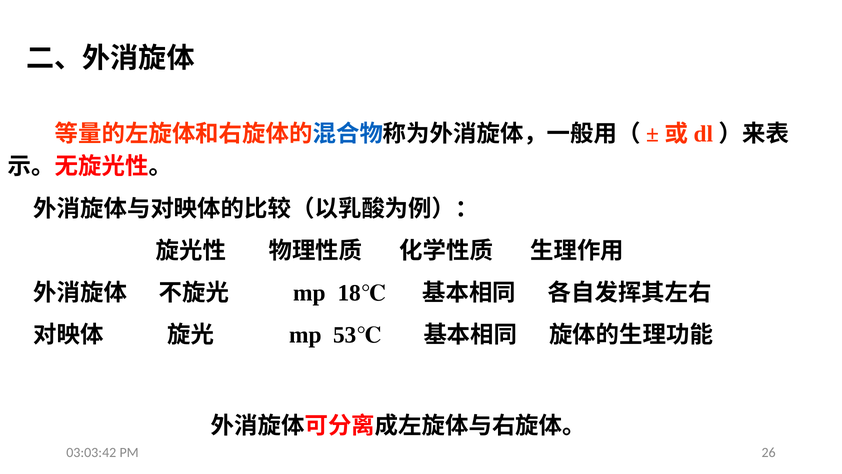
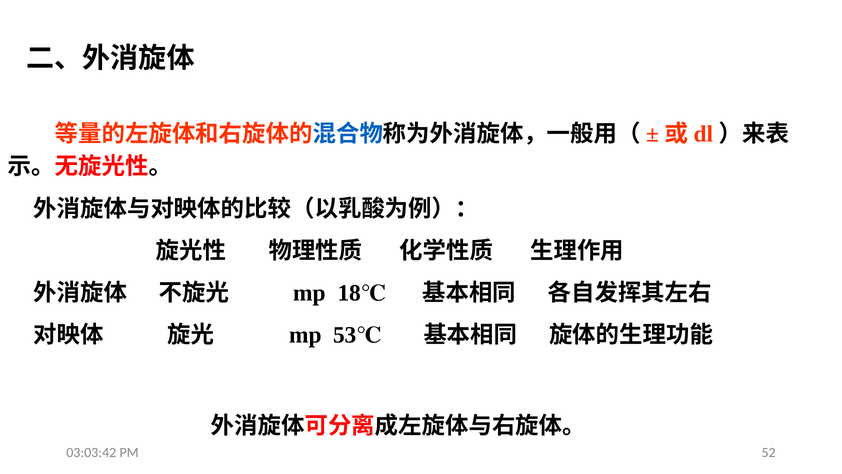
26: 26 -> 52
